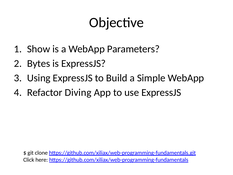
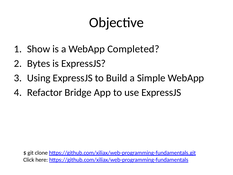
Parameters: Parameters -> Completed
Diving: Diving -> Bridge
